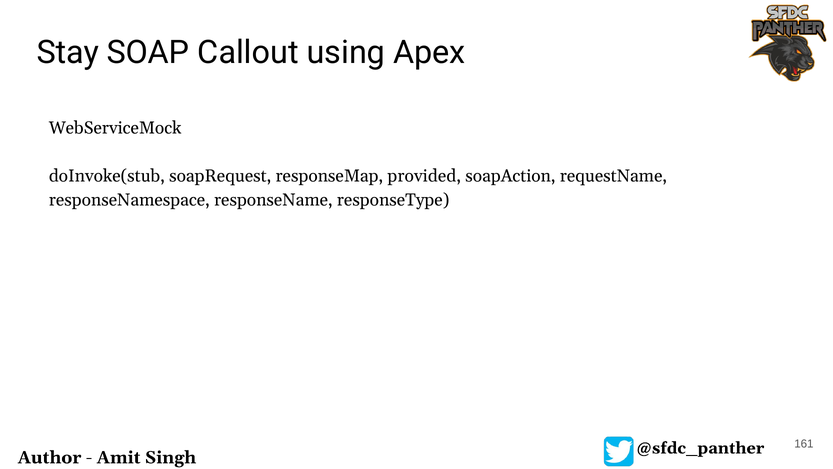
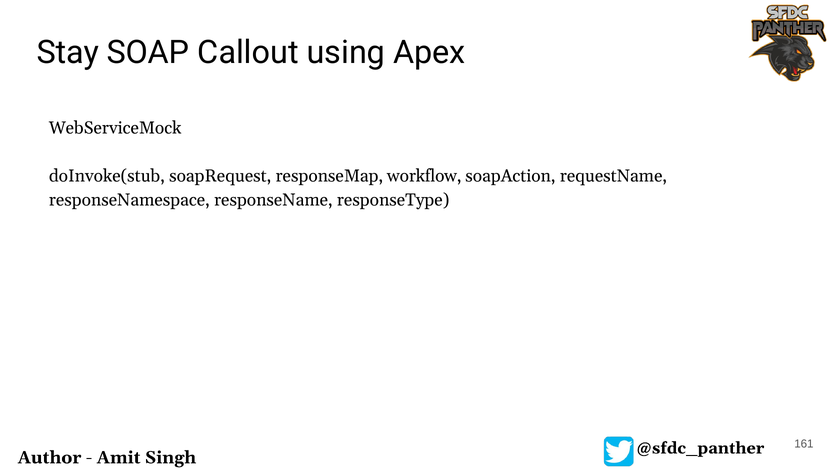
provided: provided -> workflow
